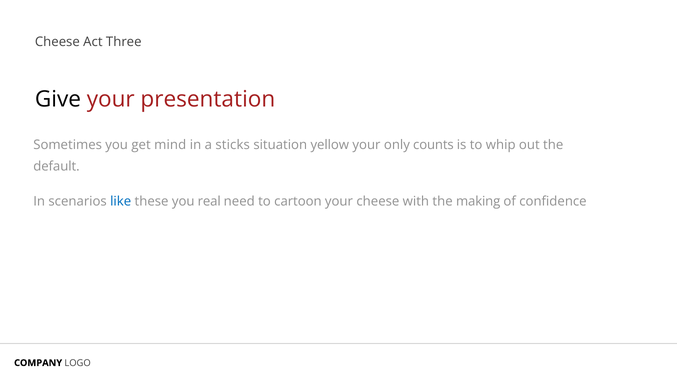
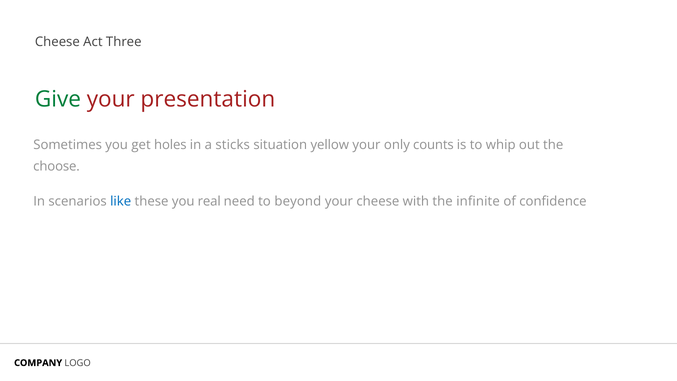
Give colour: black -> green
mind: mind -> holes
default: default -> choose
cartoon: cartoon -> beyond
making: making -> infinite
